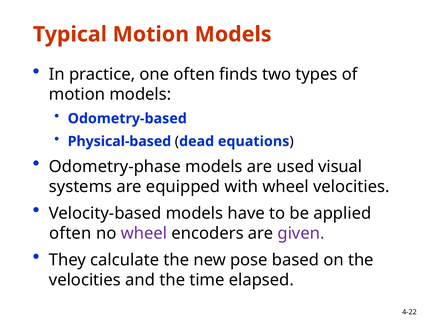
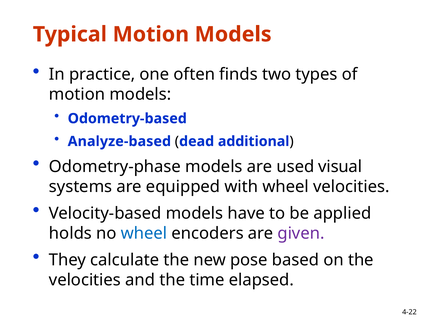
Physical-based: Physical-based -> Analyze-based
equations: equations -> additional
often at (70, 233): often -> holds
wheel at (144, 233) colour: purple -> blue
